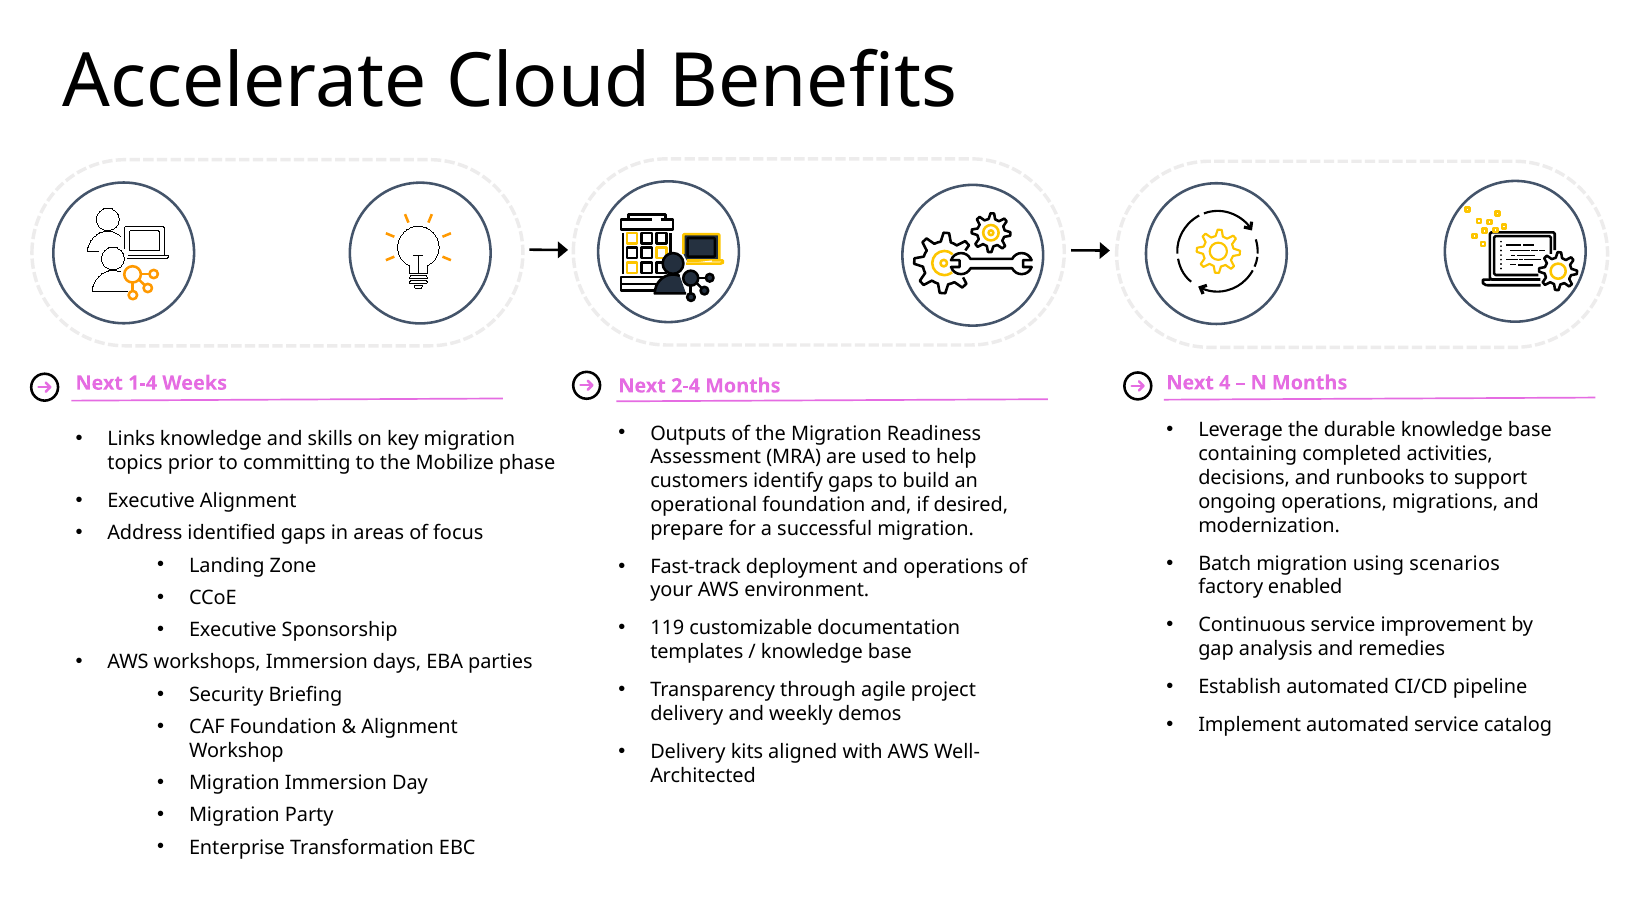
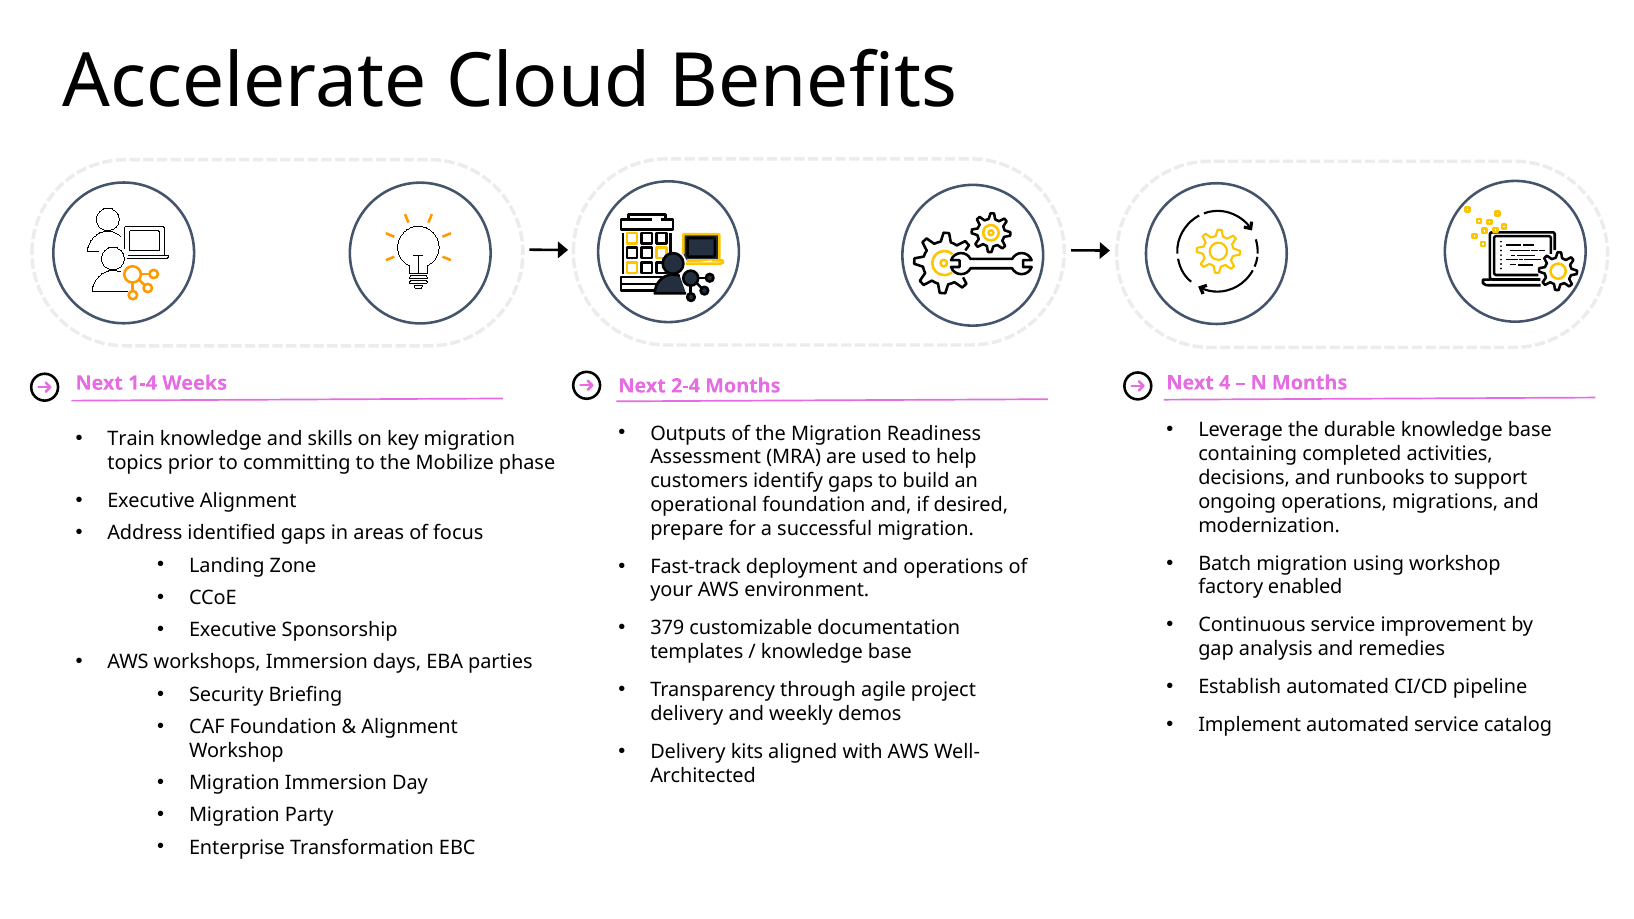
Links: Links -> Train
using scenarios: scenarios -> workshop
119: 119 -> 379
